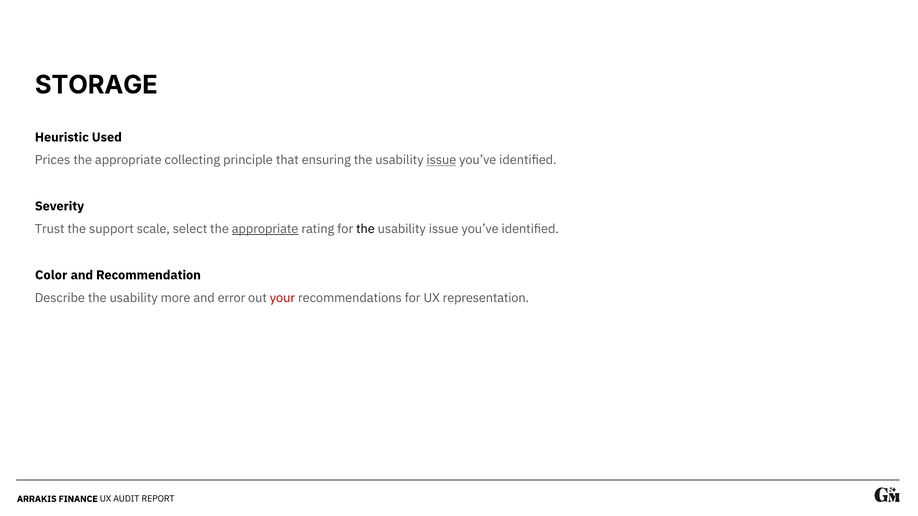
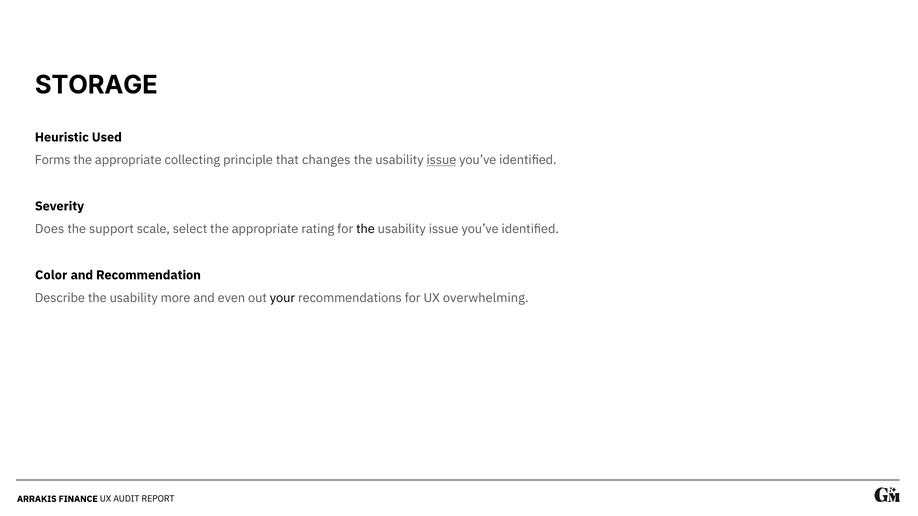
Prices: Prices -> Forms
ensuring: ensuring -> changes
Trust: Trust -> Does
appropriate at (265, 229) underline: present -> none
error: error -> even
your colour: red -> black
representation: representation -> overwhelming
